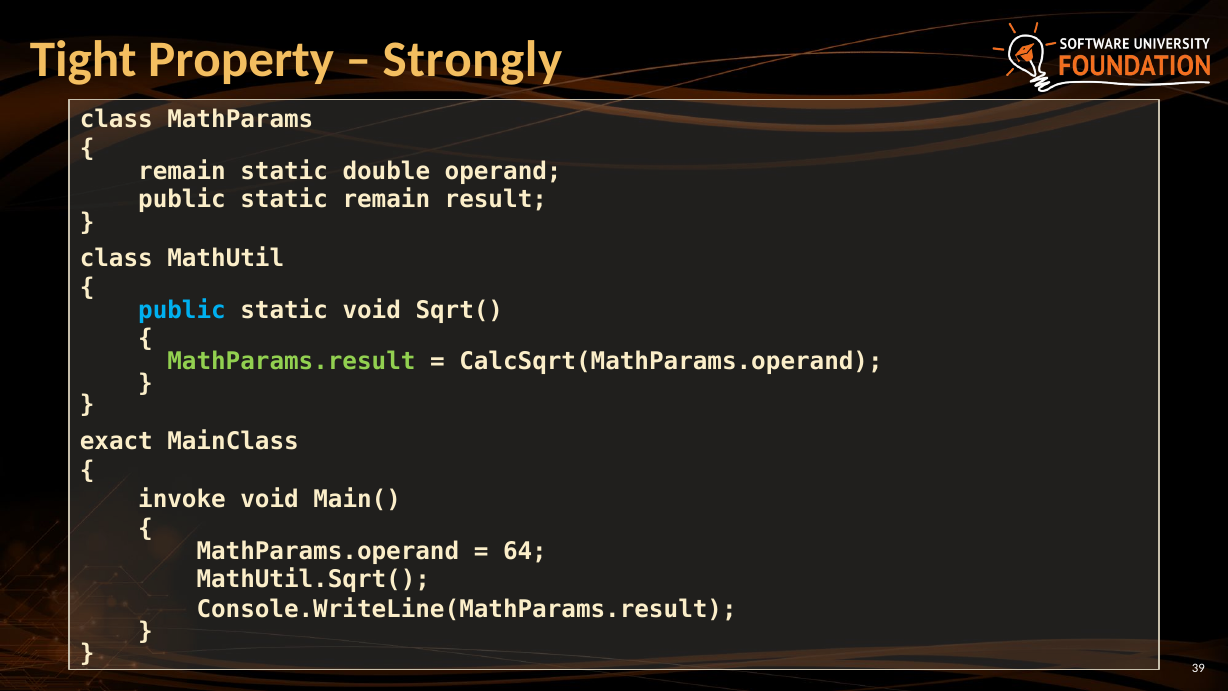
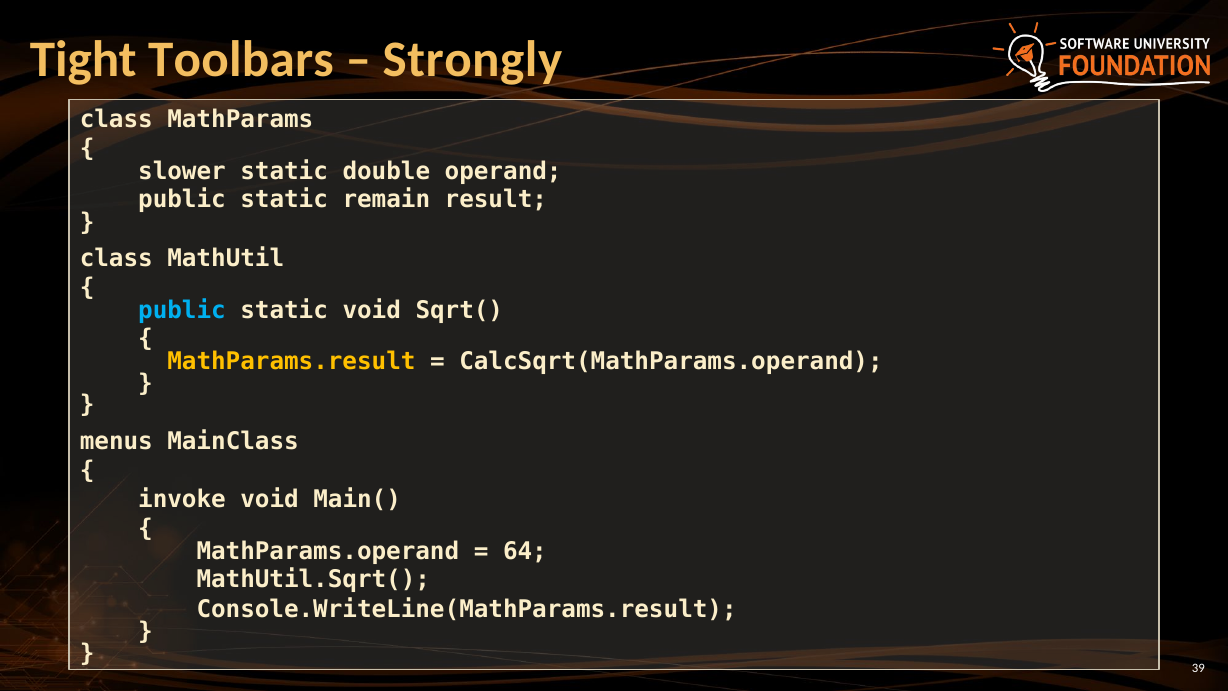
Property: Property -> Toolbars
remain at (182, 171): remain -> slower
MathParams.result colour: light green -> yellow
exact: exact -> menus
